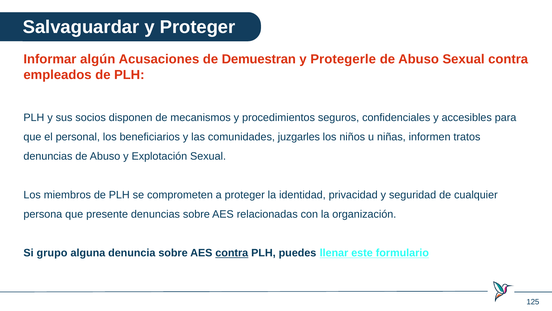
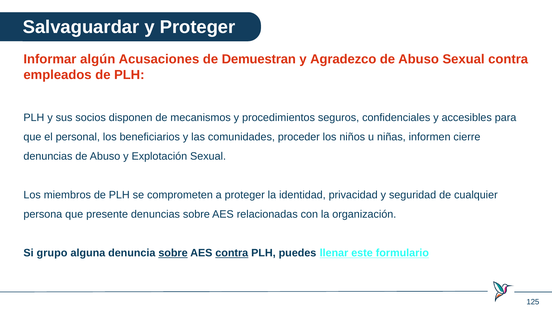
Protegerle: Protegerle -> Agradezco
juzgarles: juzgarles -> proceder
tratos: tratos -> cierre
sobre at (173, 253) underline: none -> present
